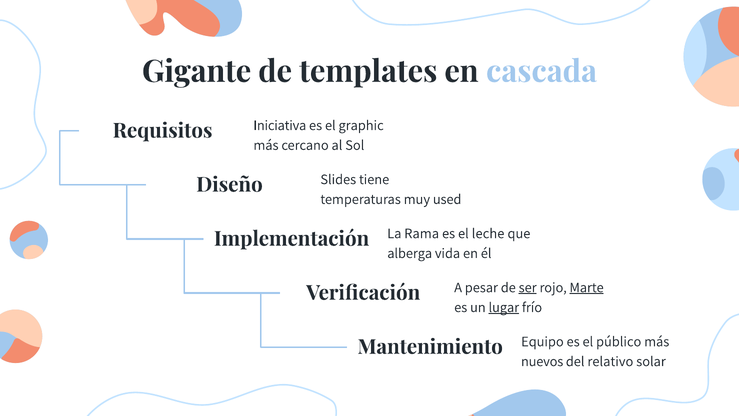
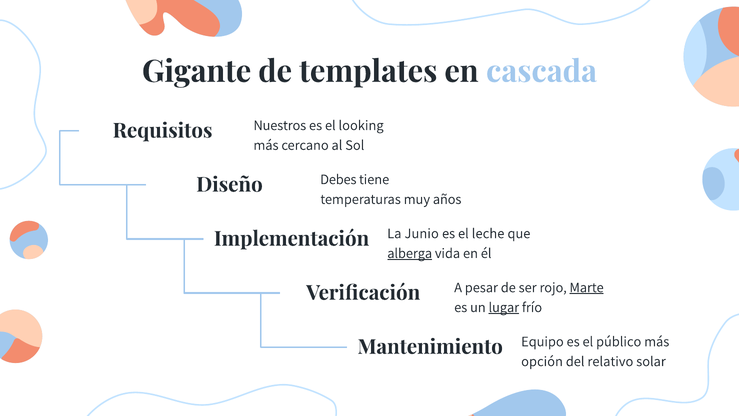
Iniciativa: Iniciativa -> Nuestros
graphic: graphic -> looking
Slides: Slides -> Debes
used: used -> años
Rama: Rama -> Junio
alberga underline: none -> present
ser underline: present -> none
nuevos: nuevos -> opción
